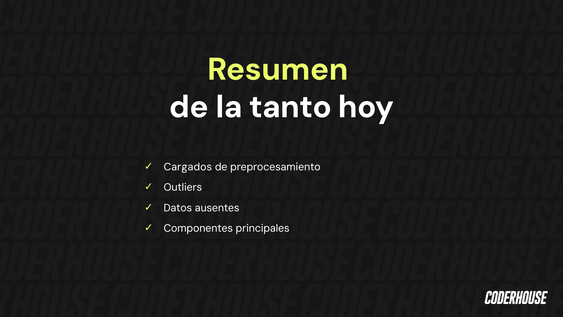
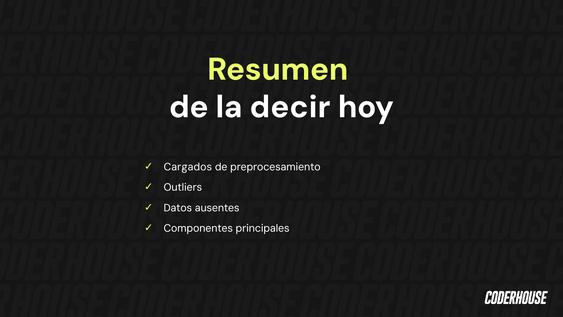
tanto: tanto -> decir
